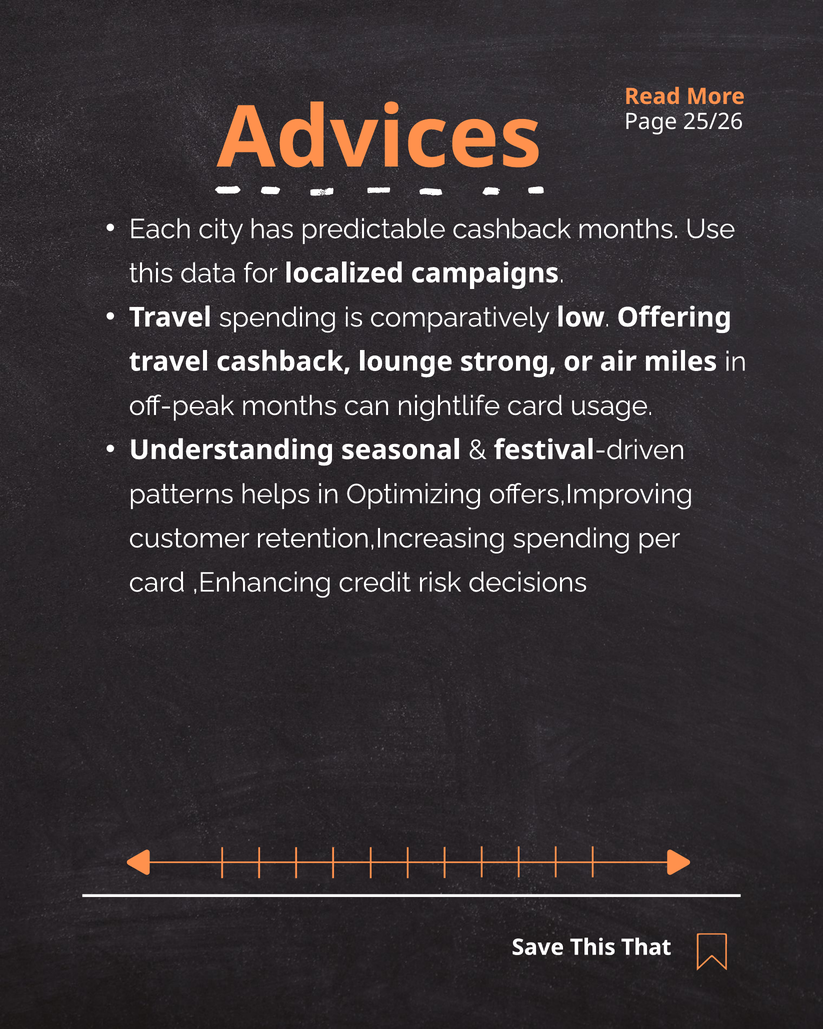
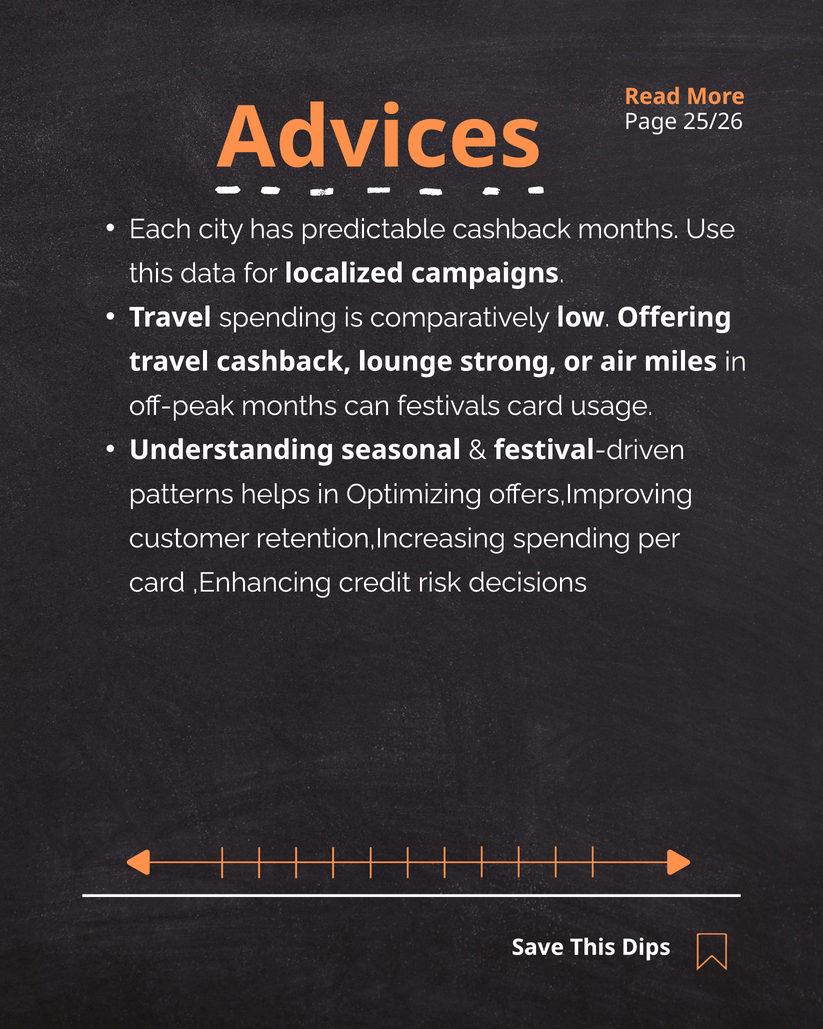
nightlife: nightlife -> festivals
That: That -> Dips
